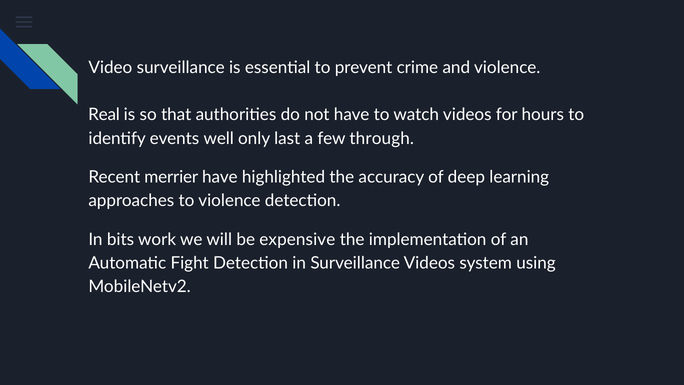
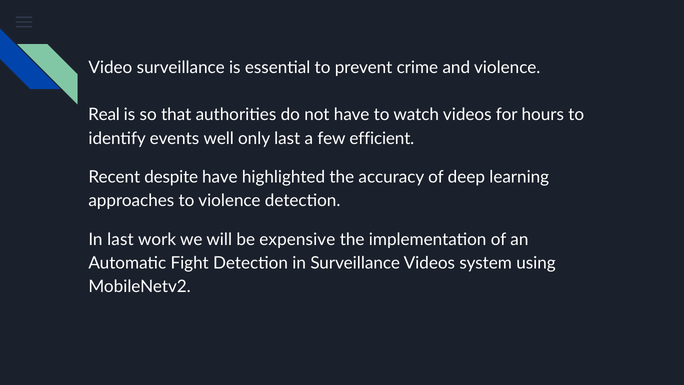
through: through -> efficient
merrier: merrier -> despite
In bits: bits -> last
